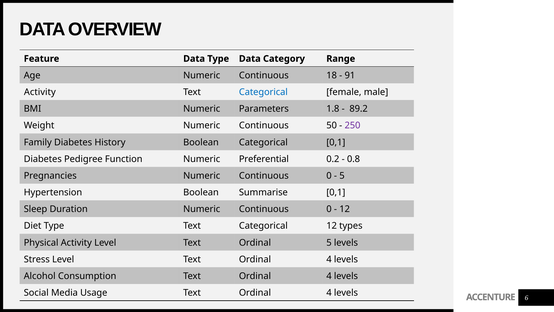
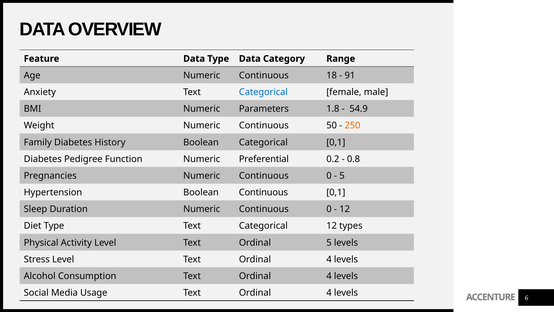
Activity at (40, 92): Activity -> Anxiety
89.2: 89.2 -> 54.9
250 colour: purple -> orange
Boolean Summarise: Summarise -> Continuous
